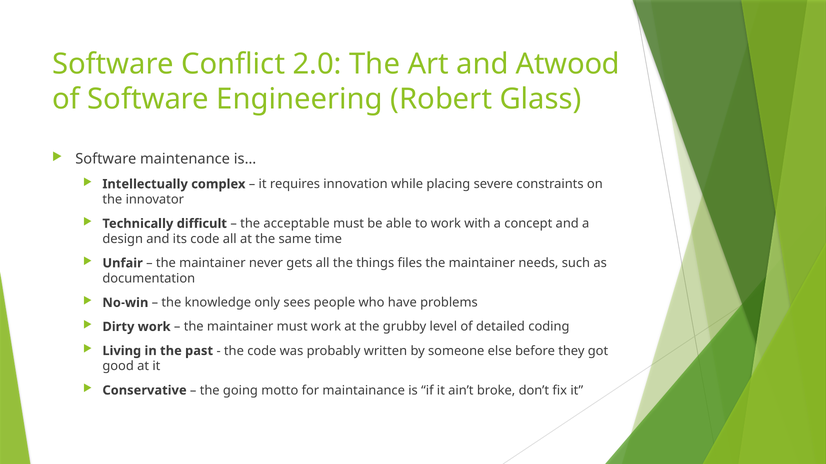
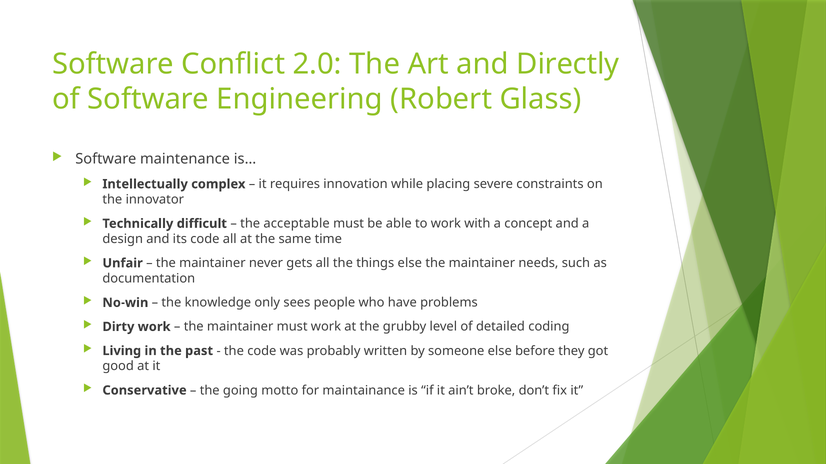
Atwood: Atwood -> Directly
things files: files -> else
